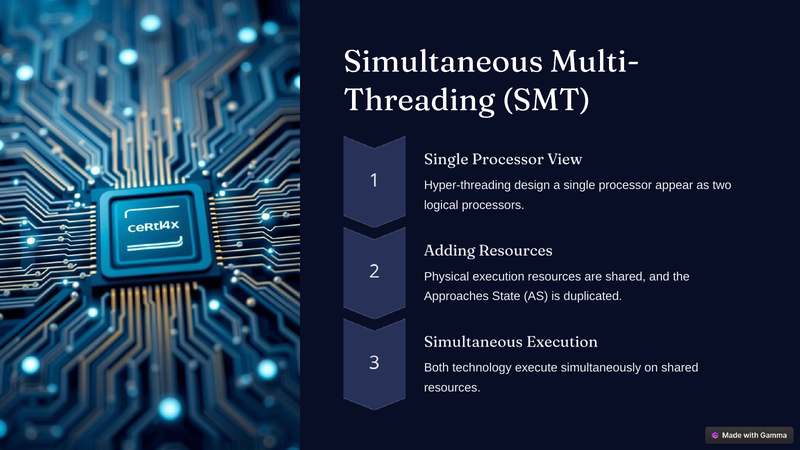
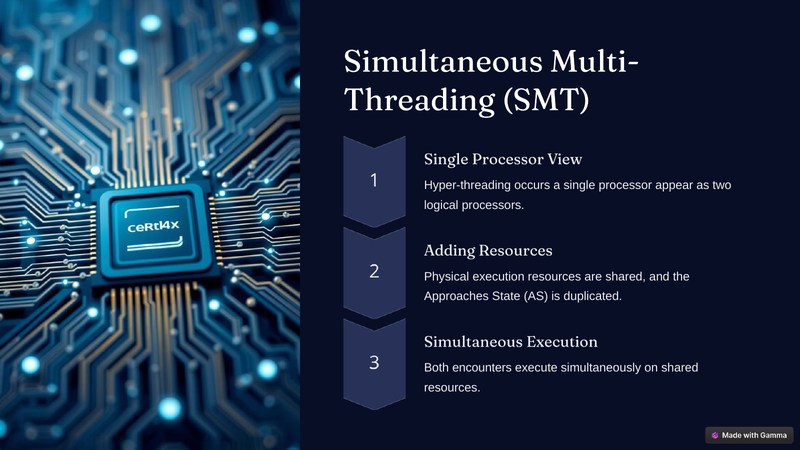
design: design -> occurs
technology: technology -> encounters
